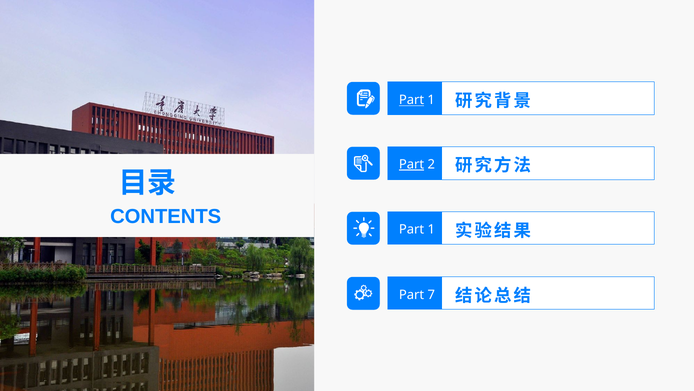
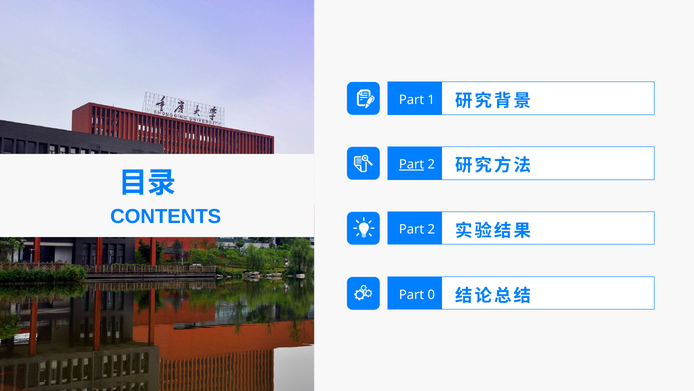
Part at (412, 100) underline: present -> none
1 at (431, 229): 1 -> 2
7: 7 -> 0
